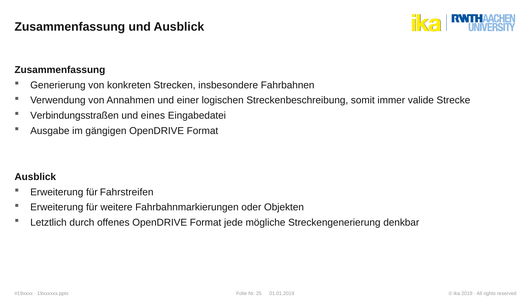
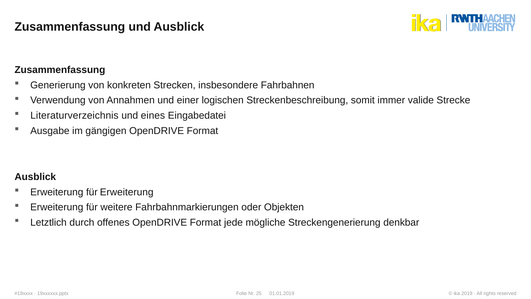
Verbindungsstraßen: Verbindungsstraßen -> Literaturverzeichnis
für Fahrstreifen: Fahrstreifen -> Erweiterung
